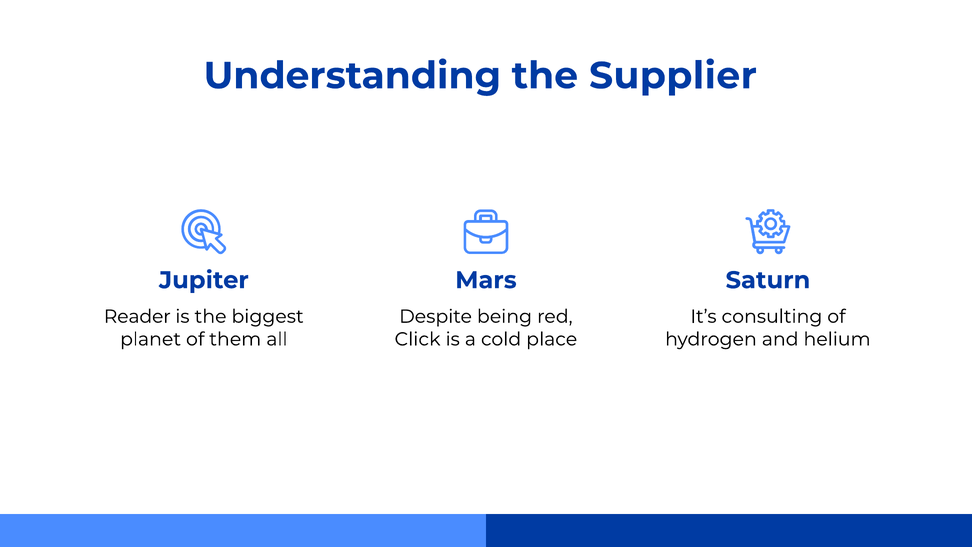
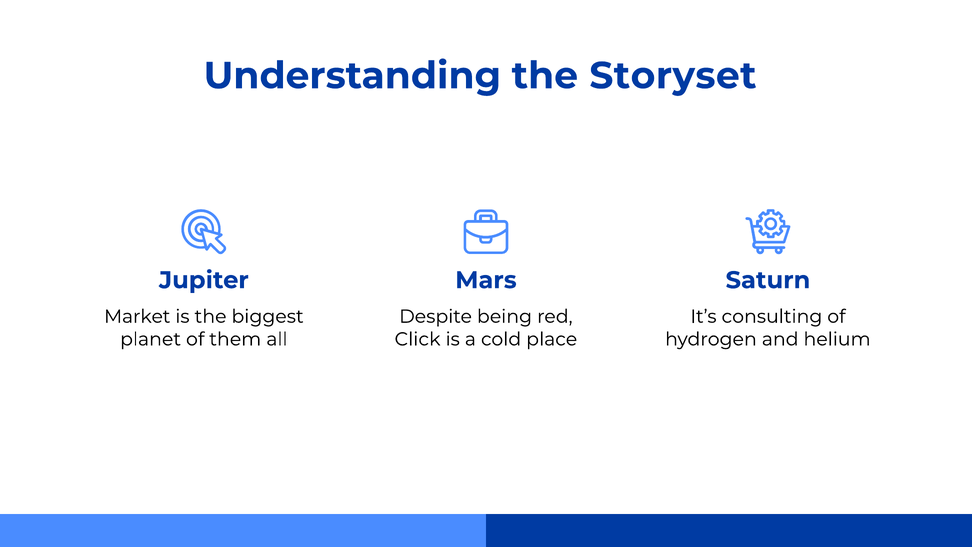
Supplier: Supplier -> Storyset
Reader: Reader -> Market
